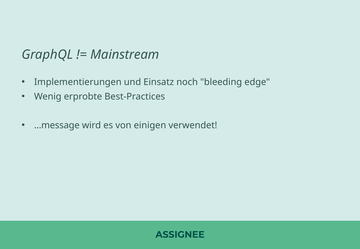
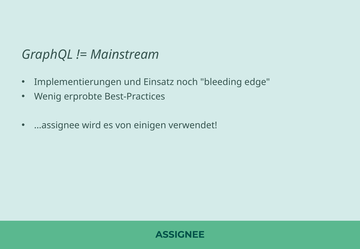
...message: ...message -> ...assignee
